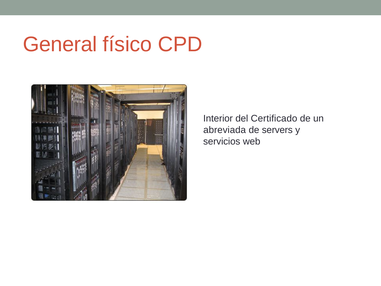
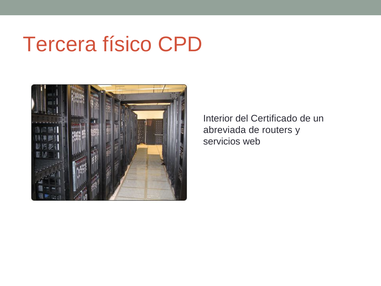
General: General -> Tercera
servers: servers -> routers
